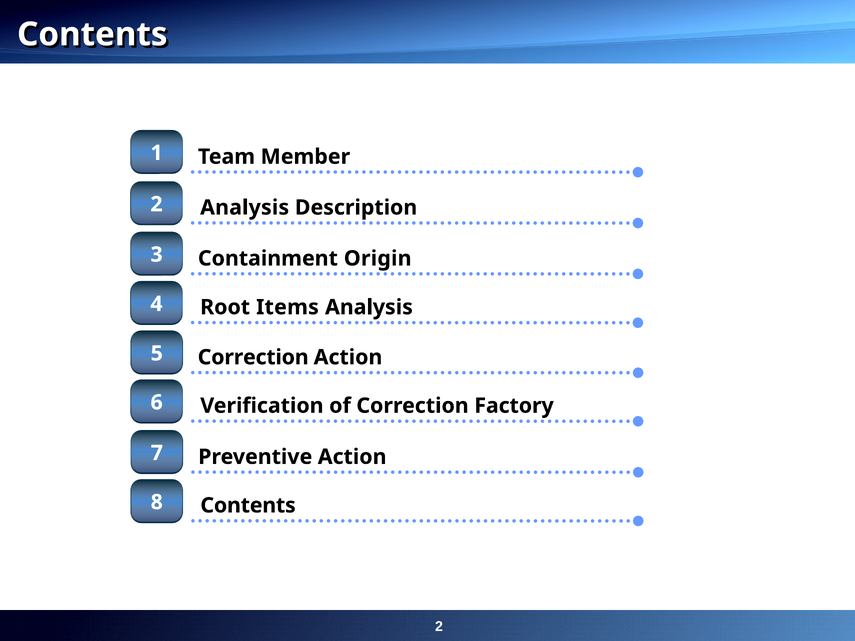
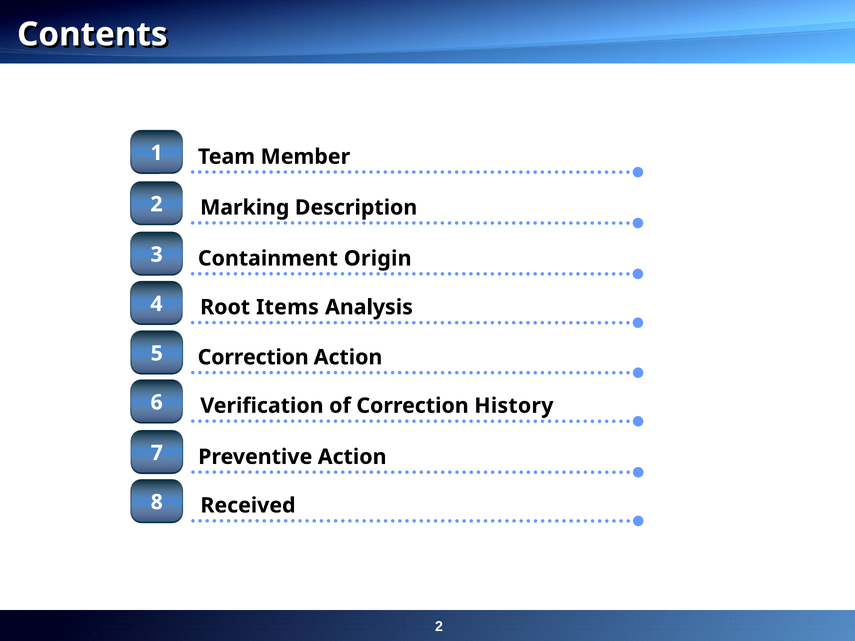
Analysis at (245, 208): Analysis -> Marking
Factory: Factory -> History
Contents at (248, 506): Contents -> Received
